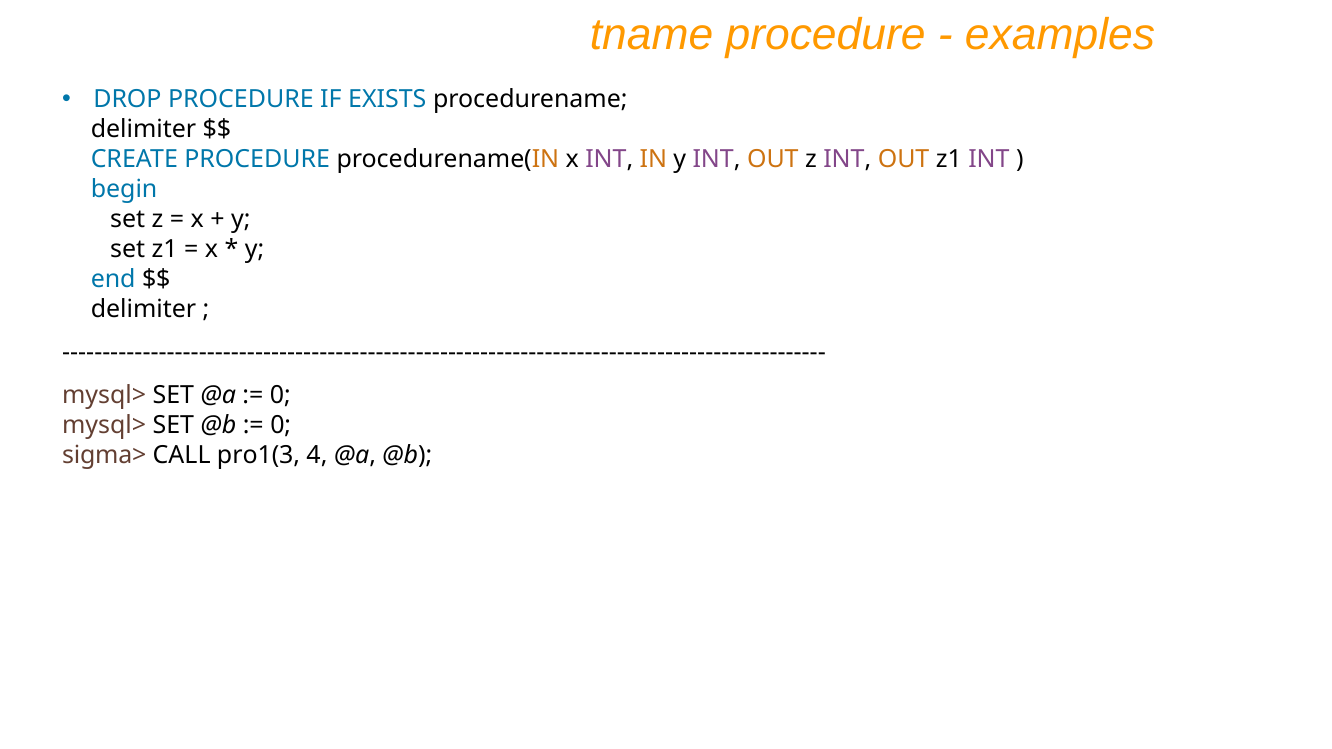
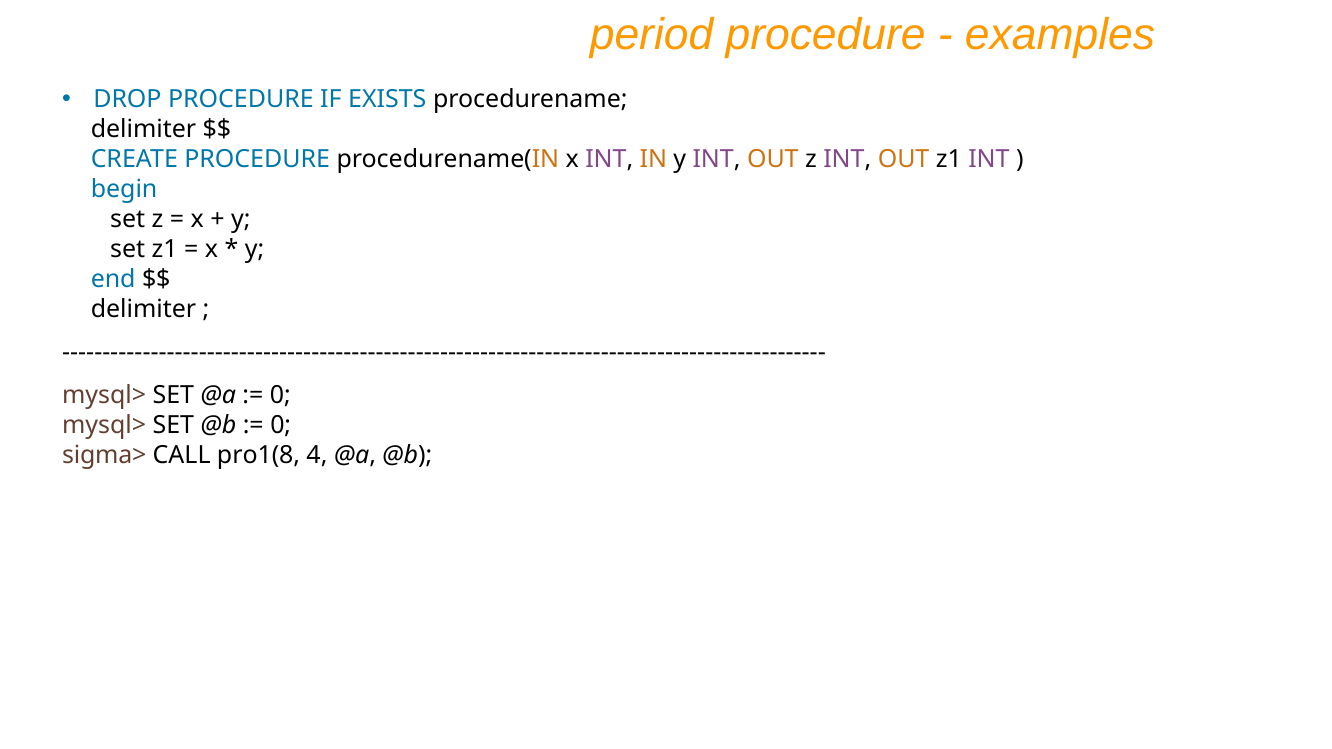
tname: tname -> period
pro1(3: pro1(3 -> pro1(8
